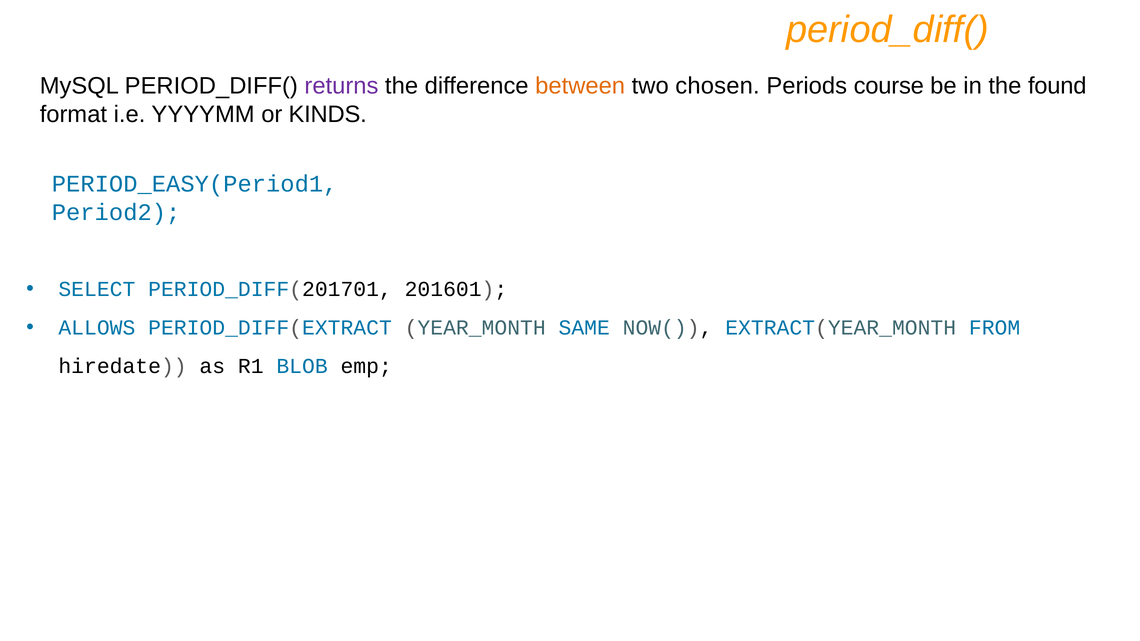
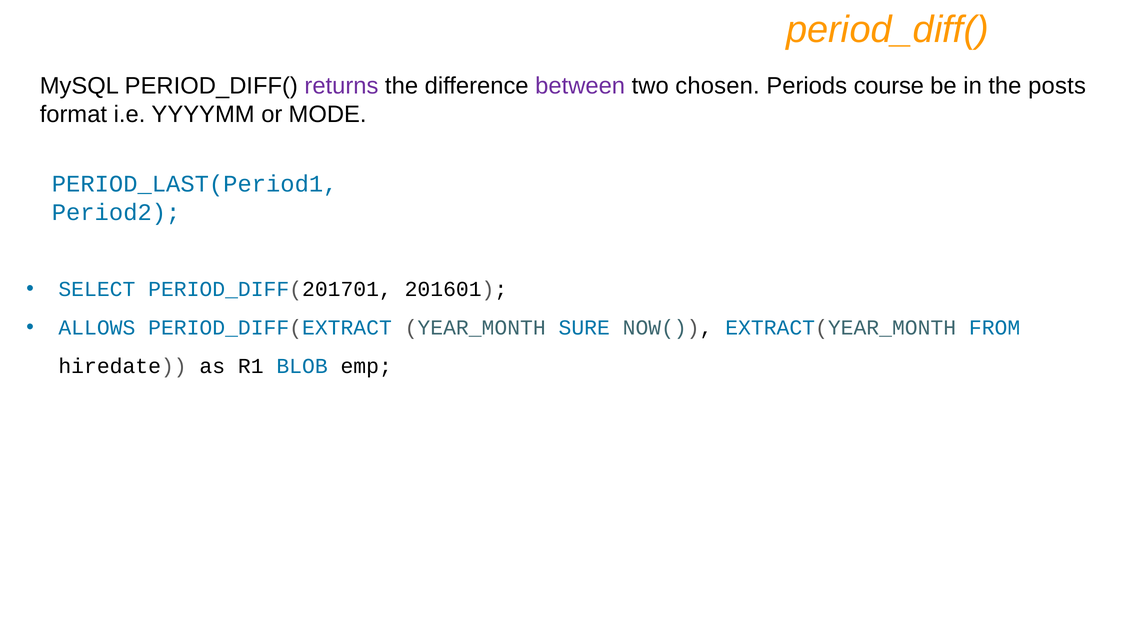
between colour: orange -> purple
found: found -> posts
KINDS: KINDS -> MODE
PERIOD_EASY(Period1: PERIOD_EASY(Period1 -> PERIOD_LAST(Period1
SAME: SAME -> SURE
